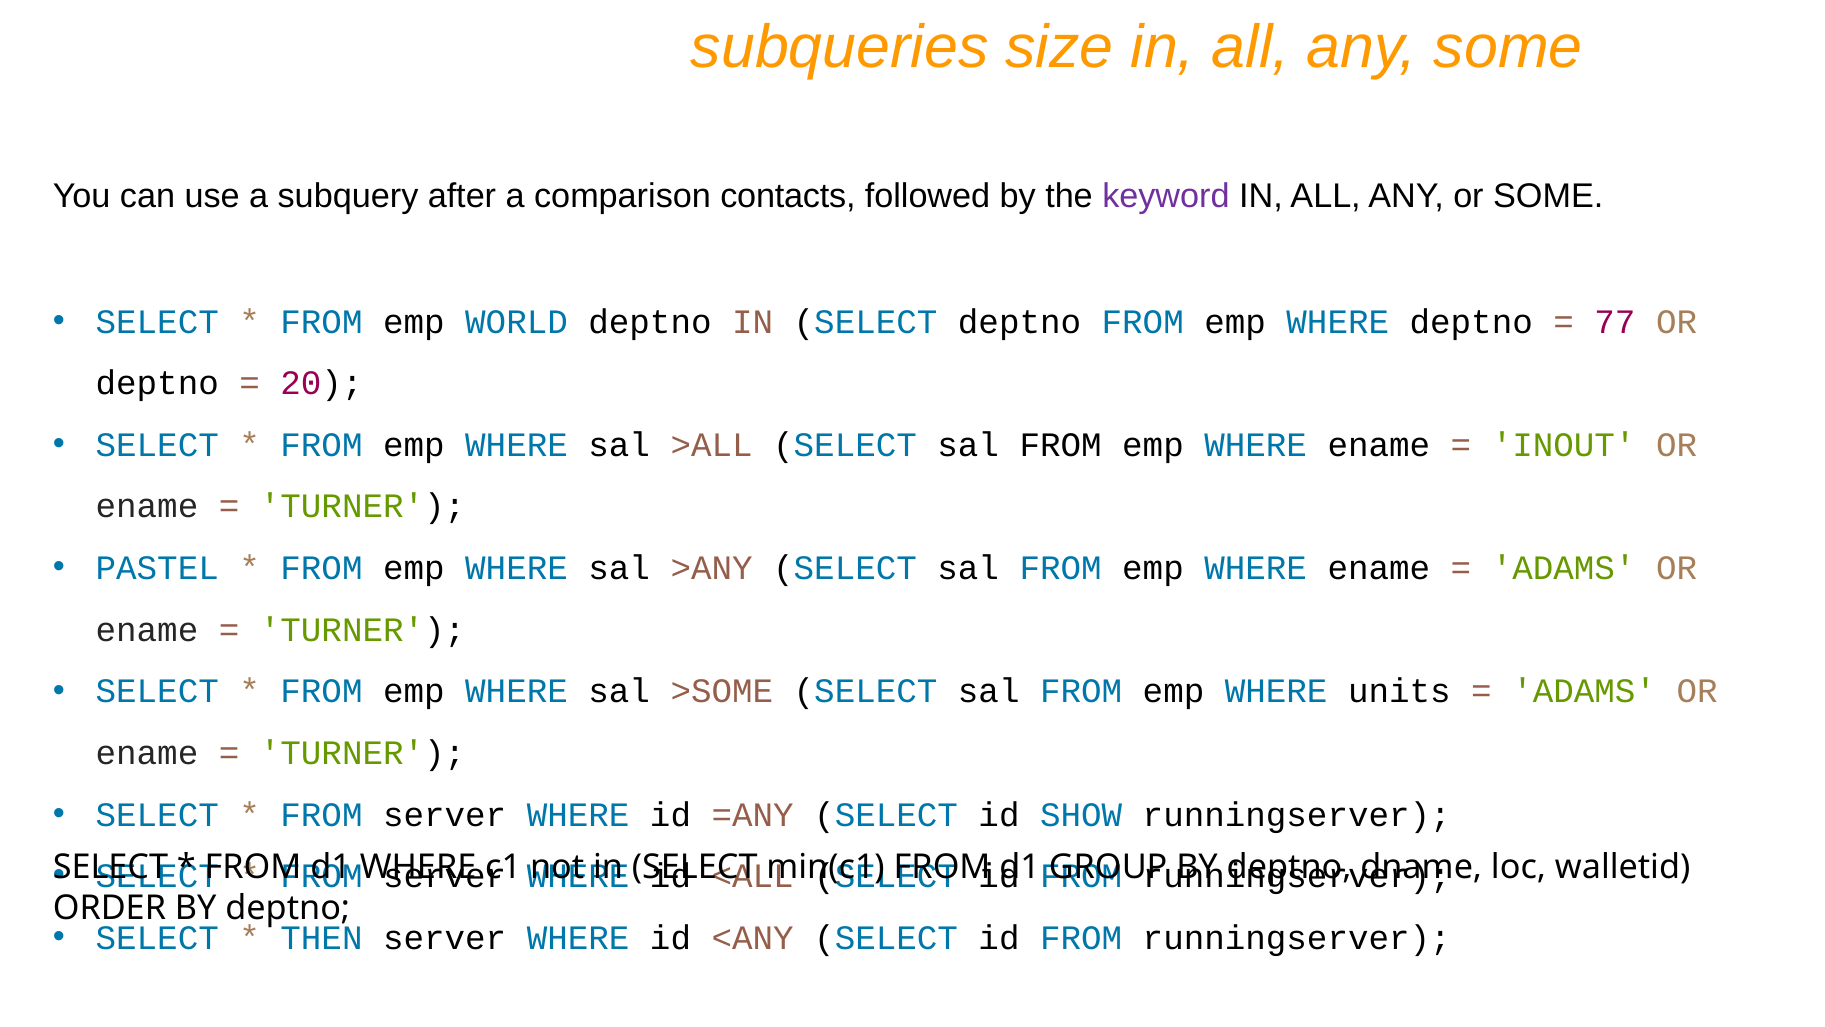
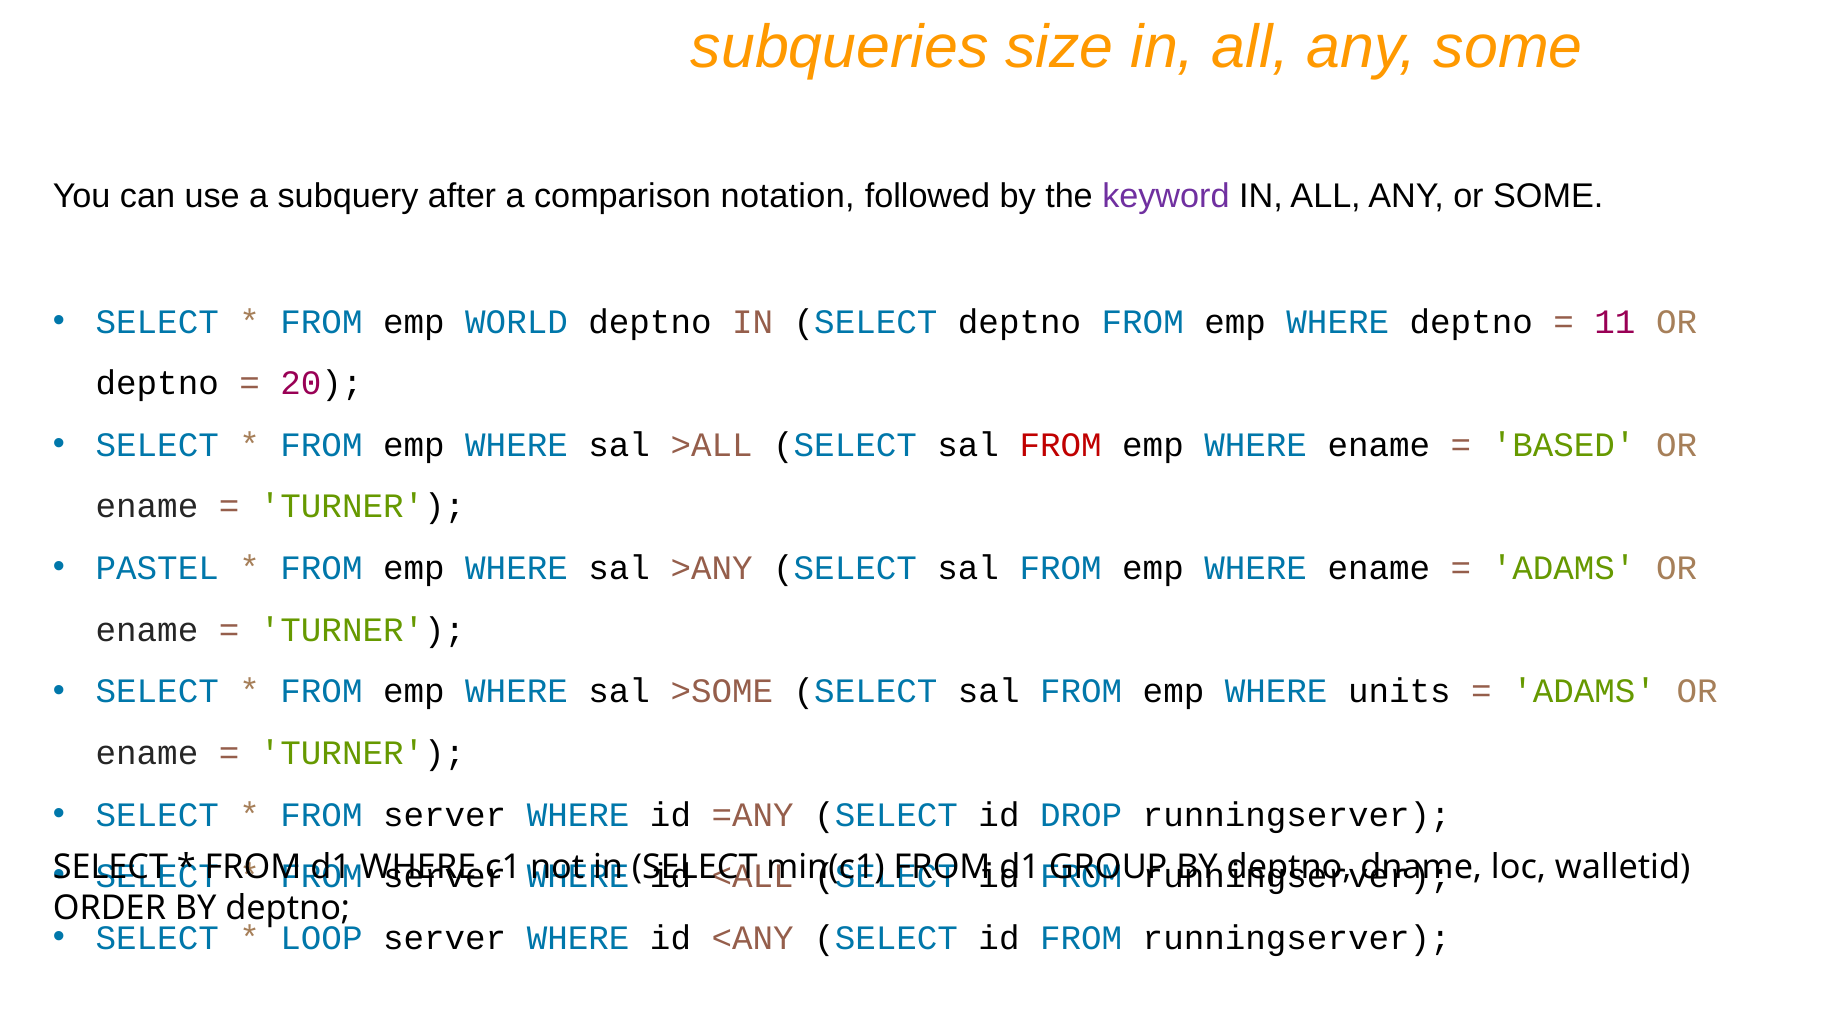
contacts: contacts -> notation
77: 77 -> 11
FROM at (1061, 445) colour: black -> red
INOUT: INOUT -> BASED
SHOW: SHOW -> DROP
THEN: THEN -> LOOP
